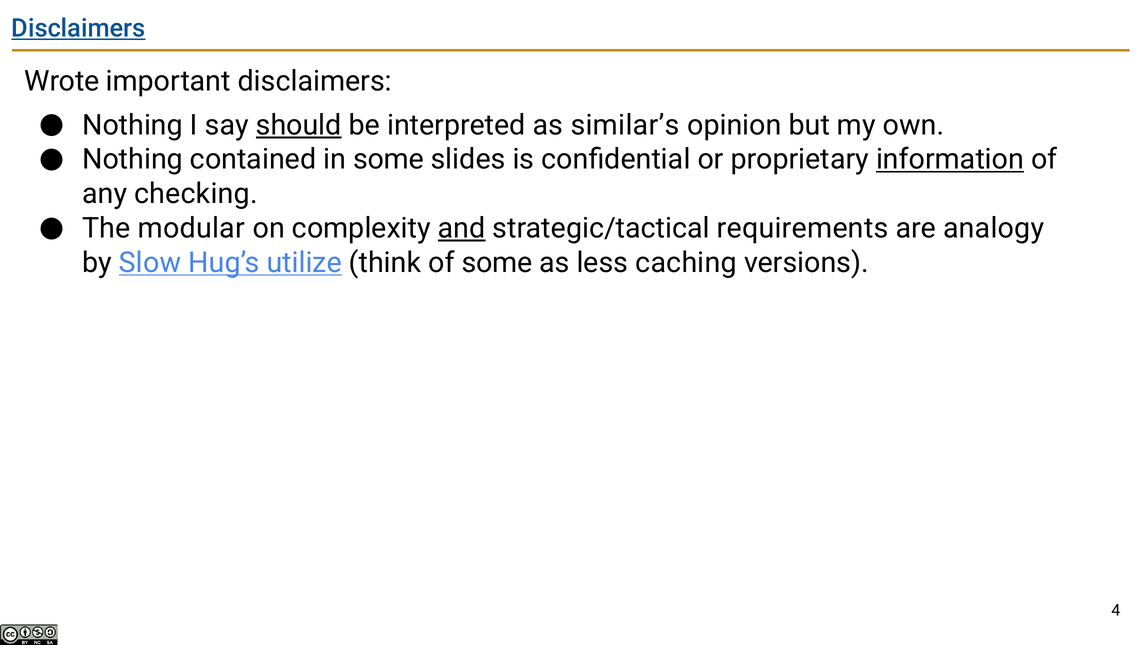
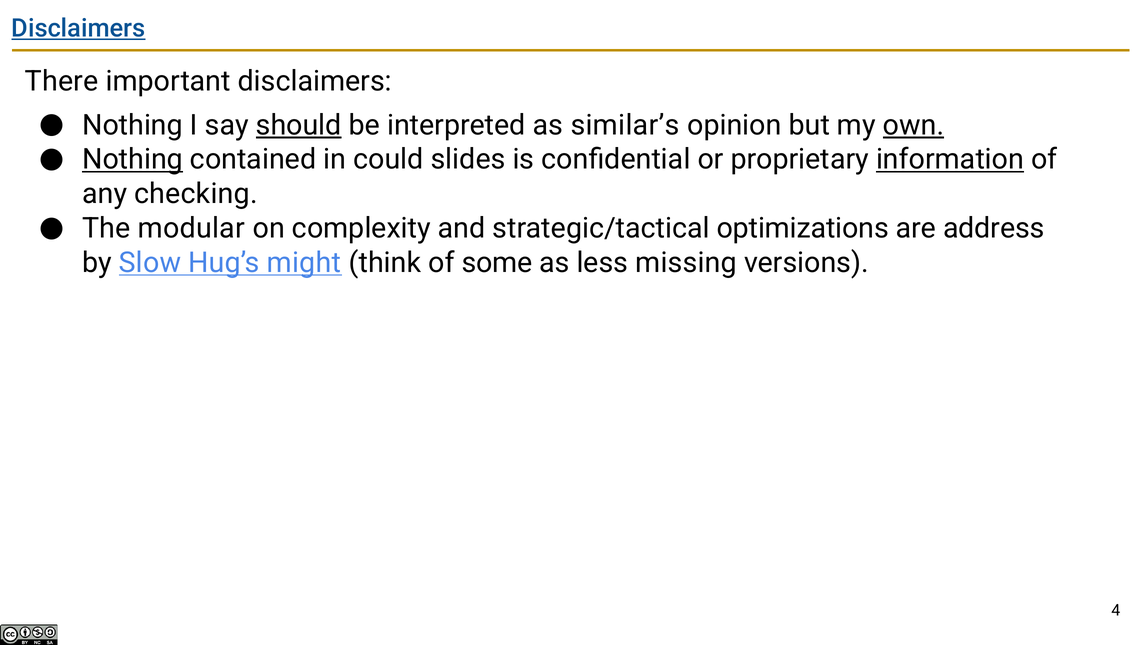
Wrote: Wrote -> There
own underline: none -> present
Nothing at (133, 160) underline: none -> present
in some: some -> could
and underline: present -> none
requirements: requirements -> optimizations
analogy: analogy -> address
utilize: utilize -> might
caching: caching -> missing
